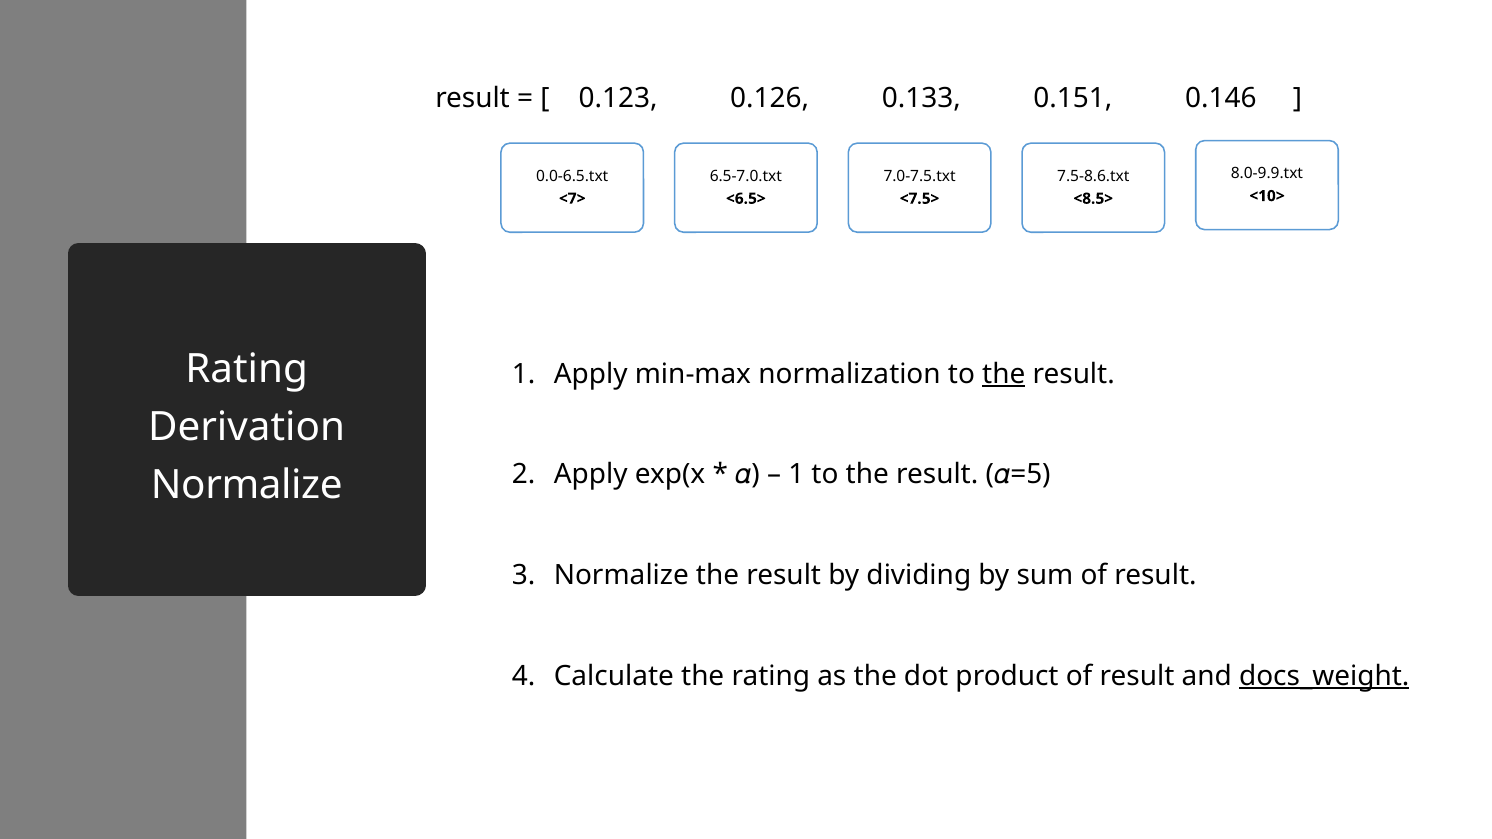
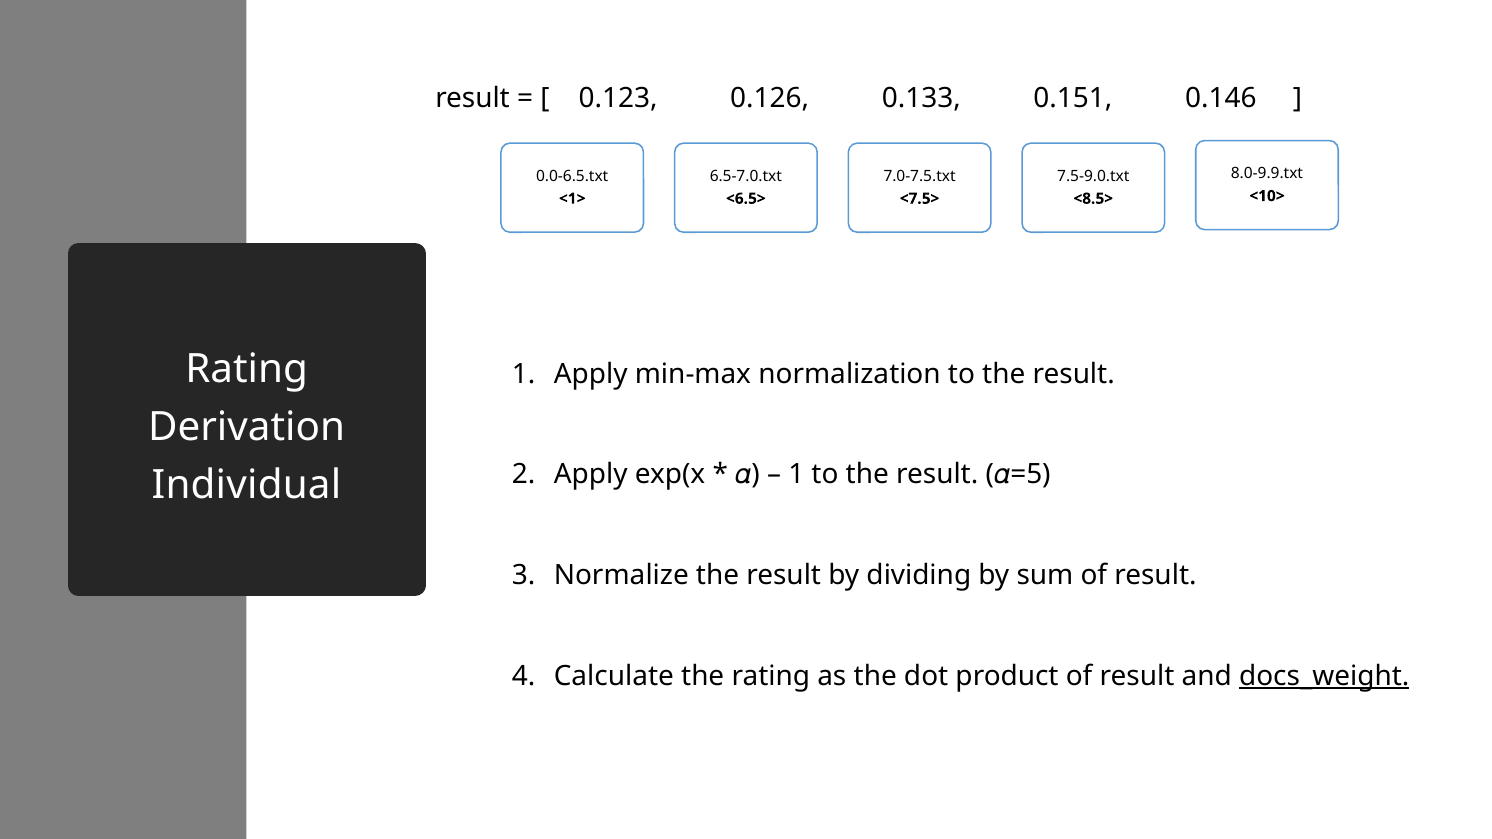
7.5-8.6.txt: 7.5-8.6.txt -> 7.5-9.0.txt
<7>: <7> -> <1>
the at (1004, 374) underline: present -> none
Normalize at (247, 486): Normalize -> Individual
